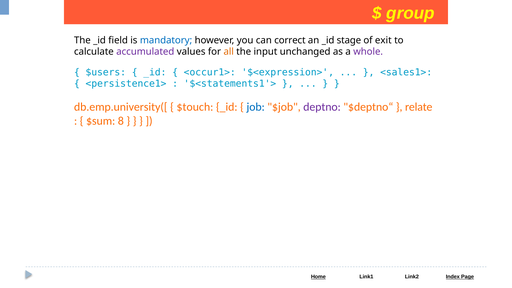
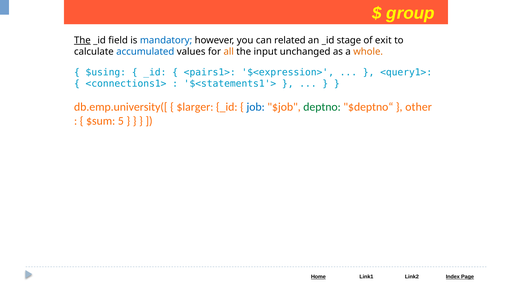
The at (82, 40) underline: none -> present
correct: correct -> related
accumulated colour: purple -> blue
whole colour: purple -> orange
$users: $users -> $using
<occur1>: <occur1> -> <pairs1>
<sales1>: <sales1> -> <query1>
<persistence1>: <persistence1> -> <connections1>
$touch: $touch -> $larger
deptno colour: purple -> green
relate: relate -> other
8: 8 -> 5
